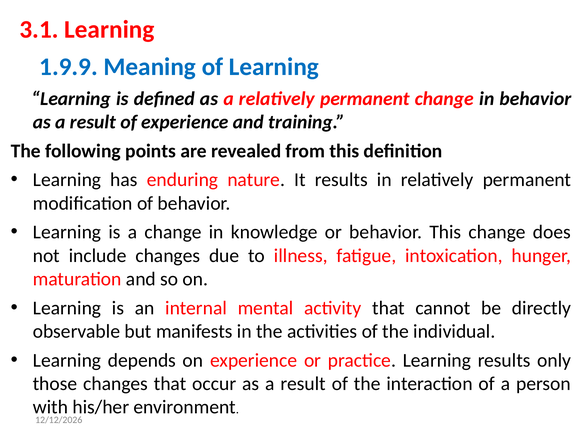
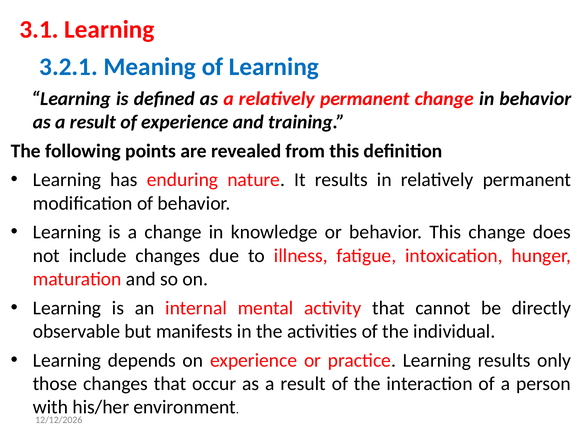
1.9.9: 1.9.9 -> 3.2.1
